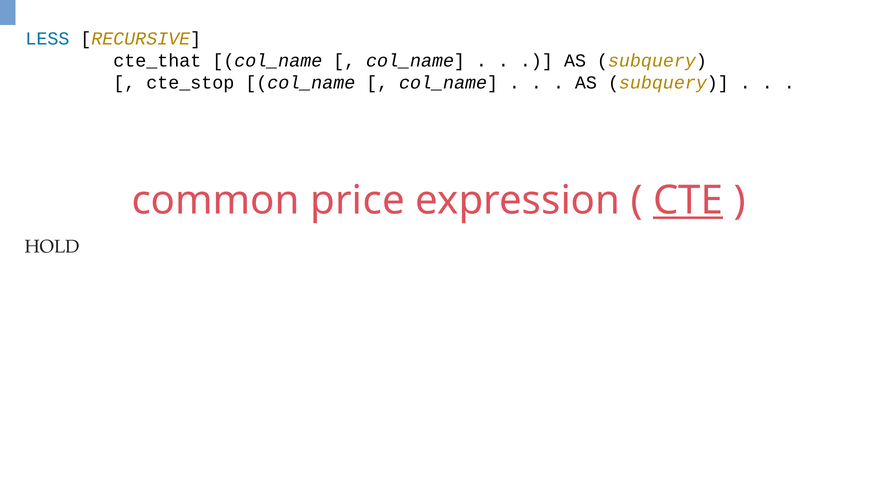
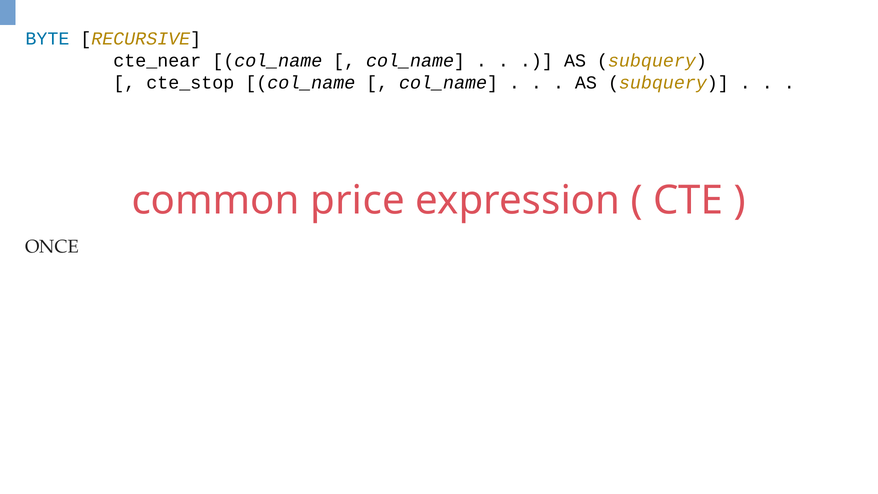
LESS: LESS -> BYTE
cte_that: cte_that -> cte_near
CTE underline: present -> none
HOLD: HOLD -> ONCE
